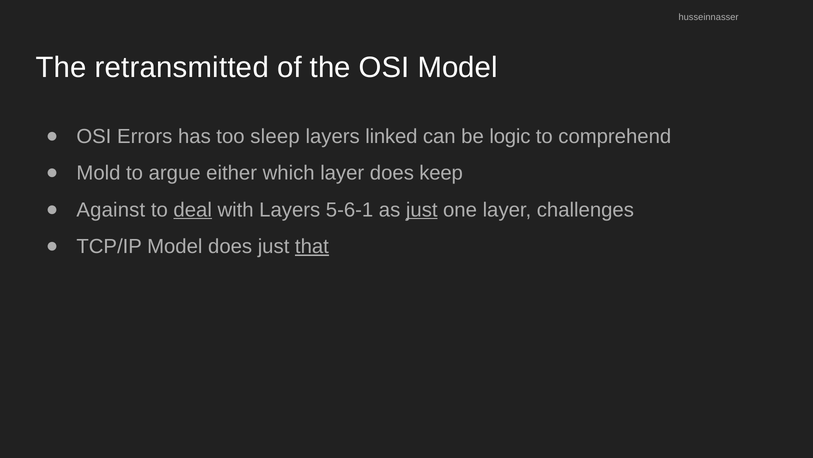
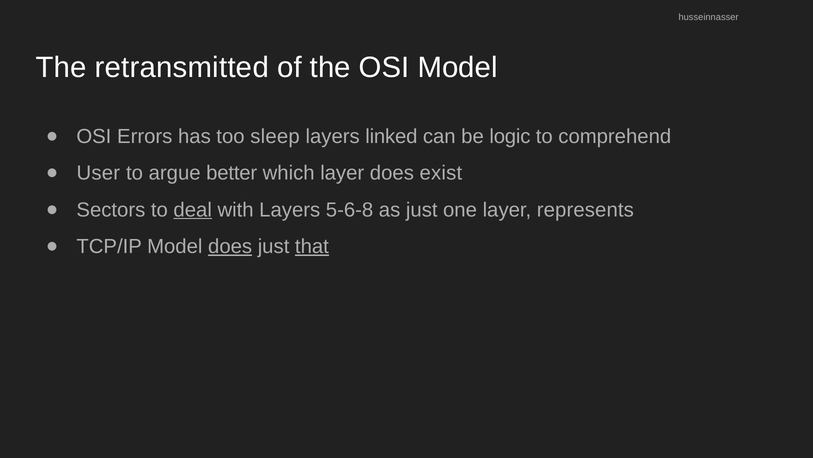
Mold: Mold -> User
either: either -> better
keep: keep -> exist
Against: Against -> Sectors
5-6-1: 5-6-1 -> 5-6-8
just at (422, 210) underline: present -> none
challenges: challenges -> represents
does at (230, 246) underline: none -> present
